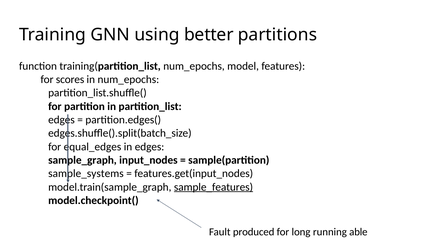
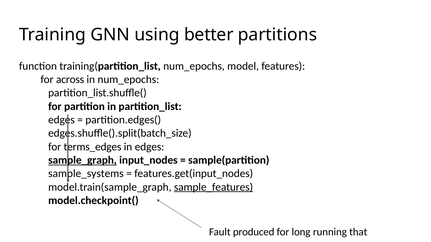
scores: scores -> across
equal_edges: equal_edges -> terms_edges
sample_graph underline: none -> present
able: able -> that
